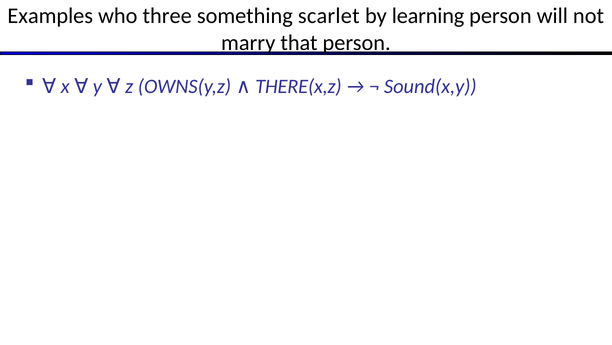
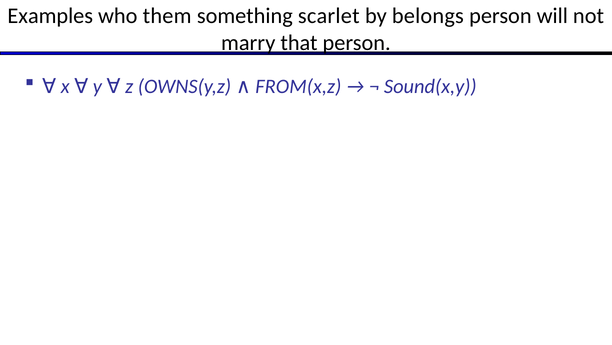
three: three -> them
learning: learning -> belongs
THERE(x,z: THERE(x,z -> FROM(x,z
